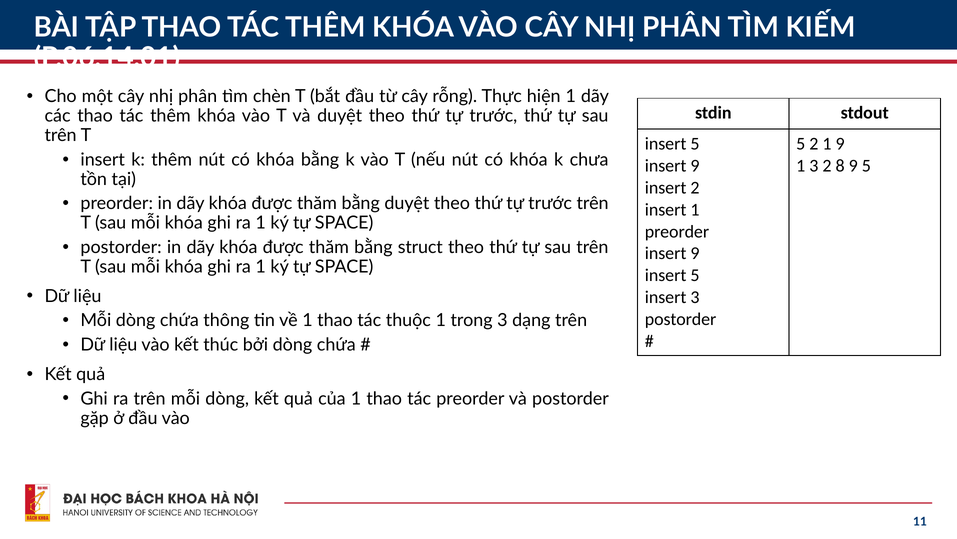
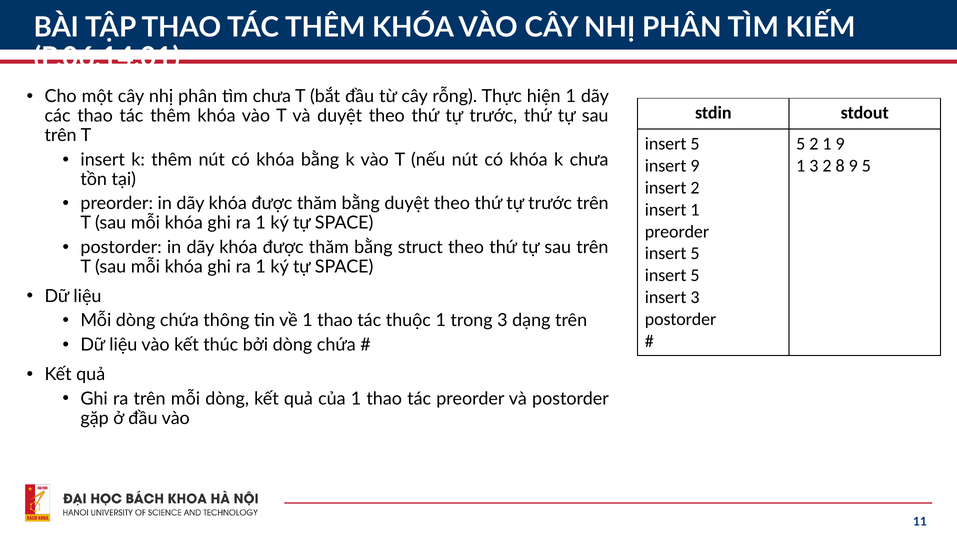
tìm chèn: chèn -> chưa
9 at (695, 253): 9 -> 5
